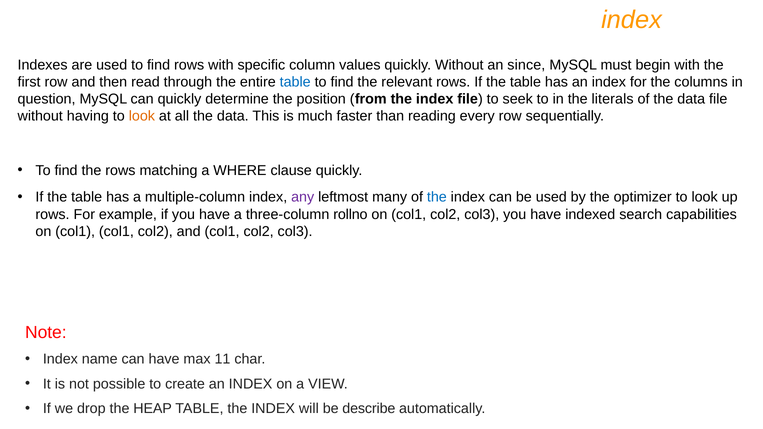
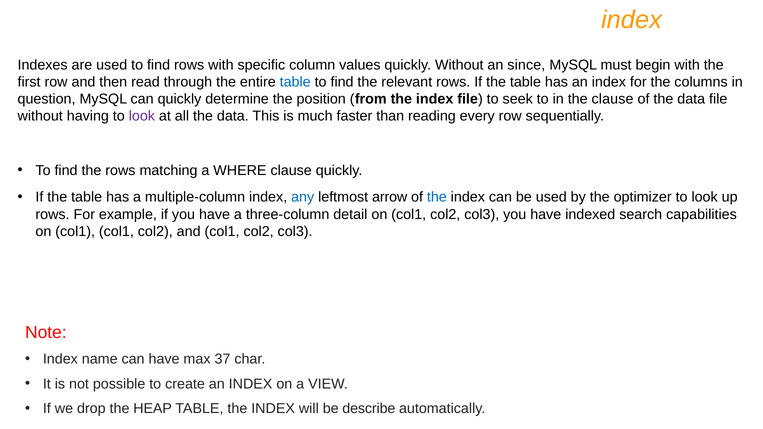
the literals: literals -> clause
look at (142, 116) colour: orange -> purple
any colour: purple -> blue
many: many -> arrow
rollno: rollno -> detail
11: 11 -> 37
